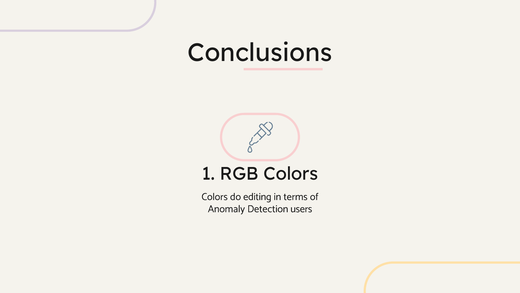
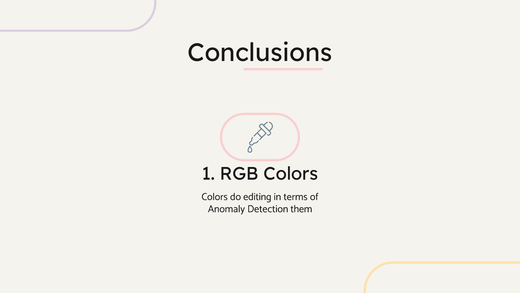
users: users -> them
